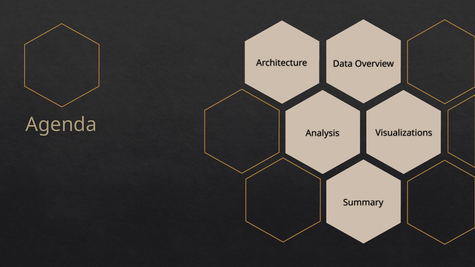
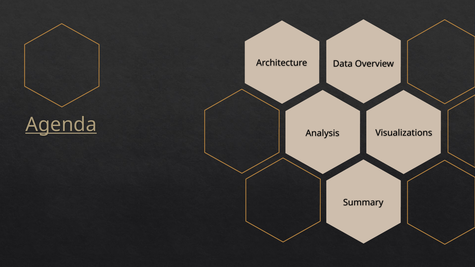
Agenda underline: none -> present
